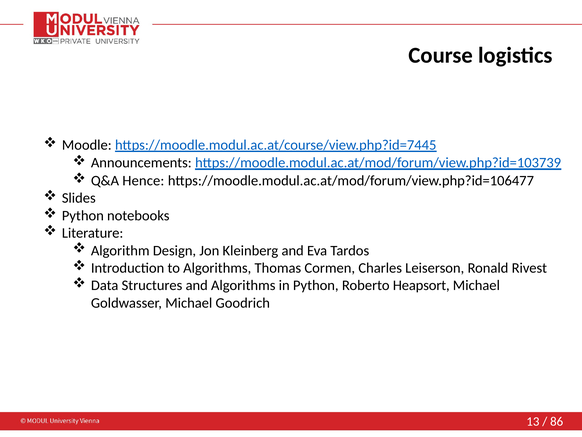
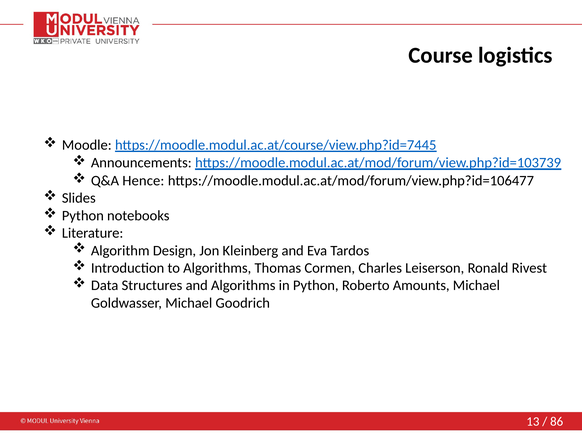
Heapsort: Heapsort -> Amounts
